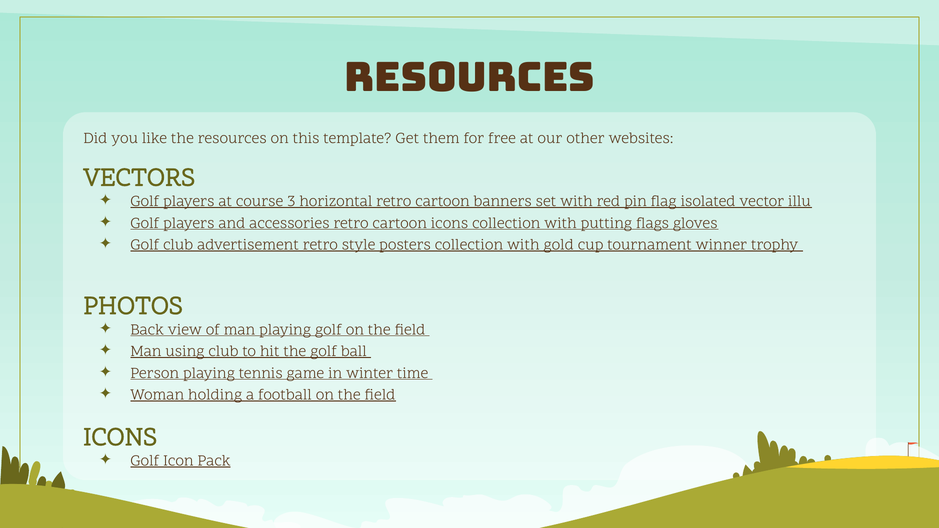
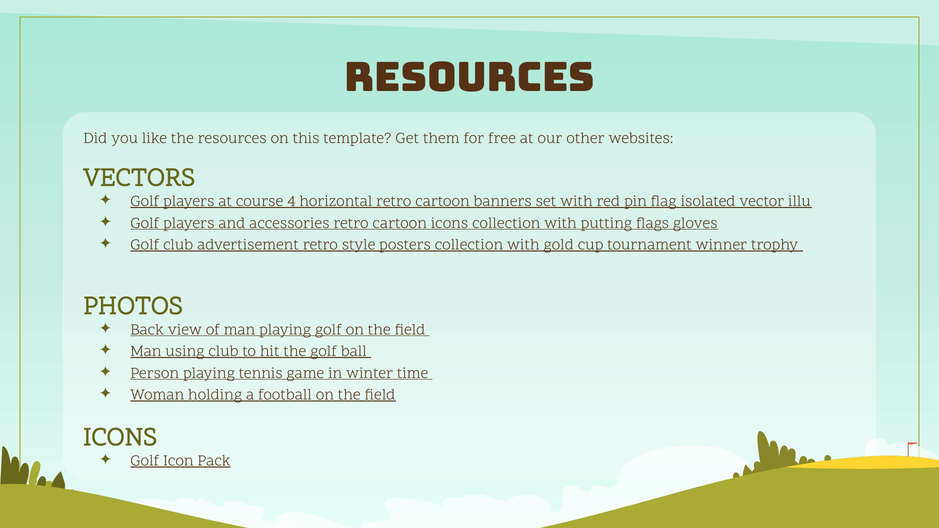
3: 3 -> 4
